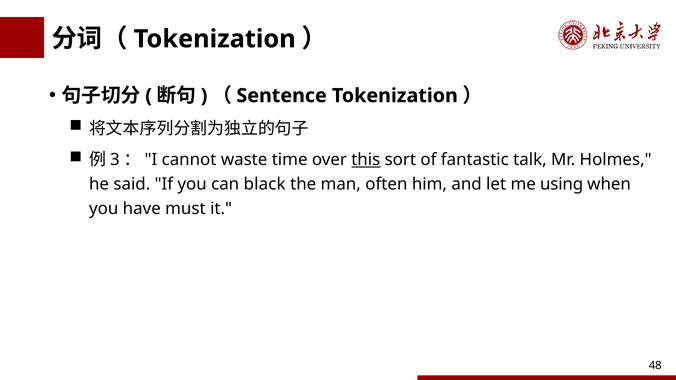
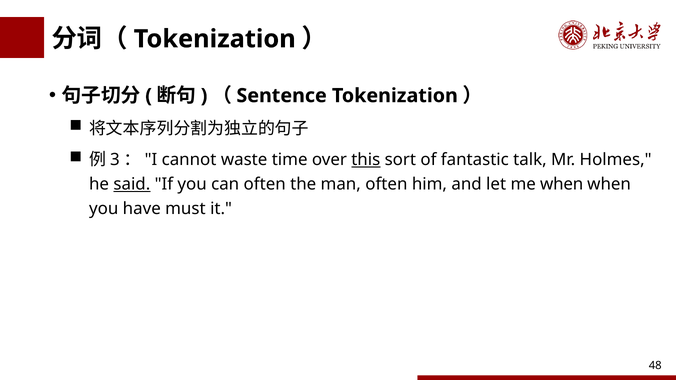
said underline: none -> present
can black: black -> often
me using: using -> when
